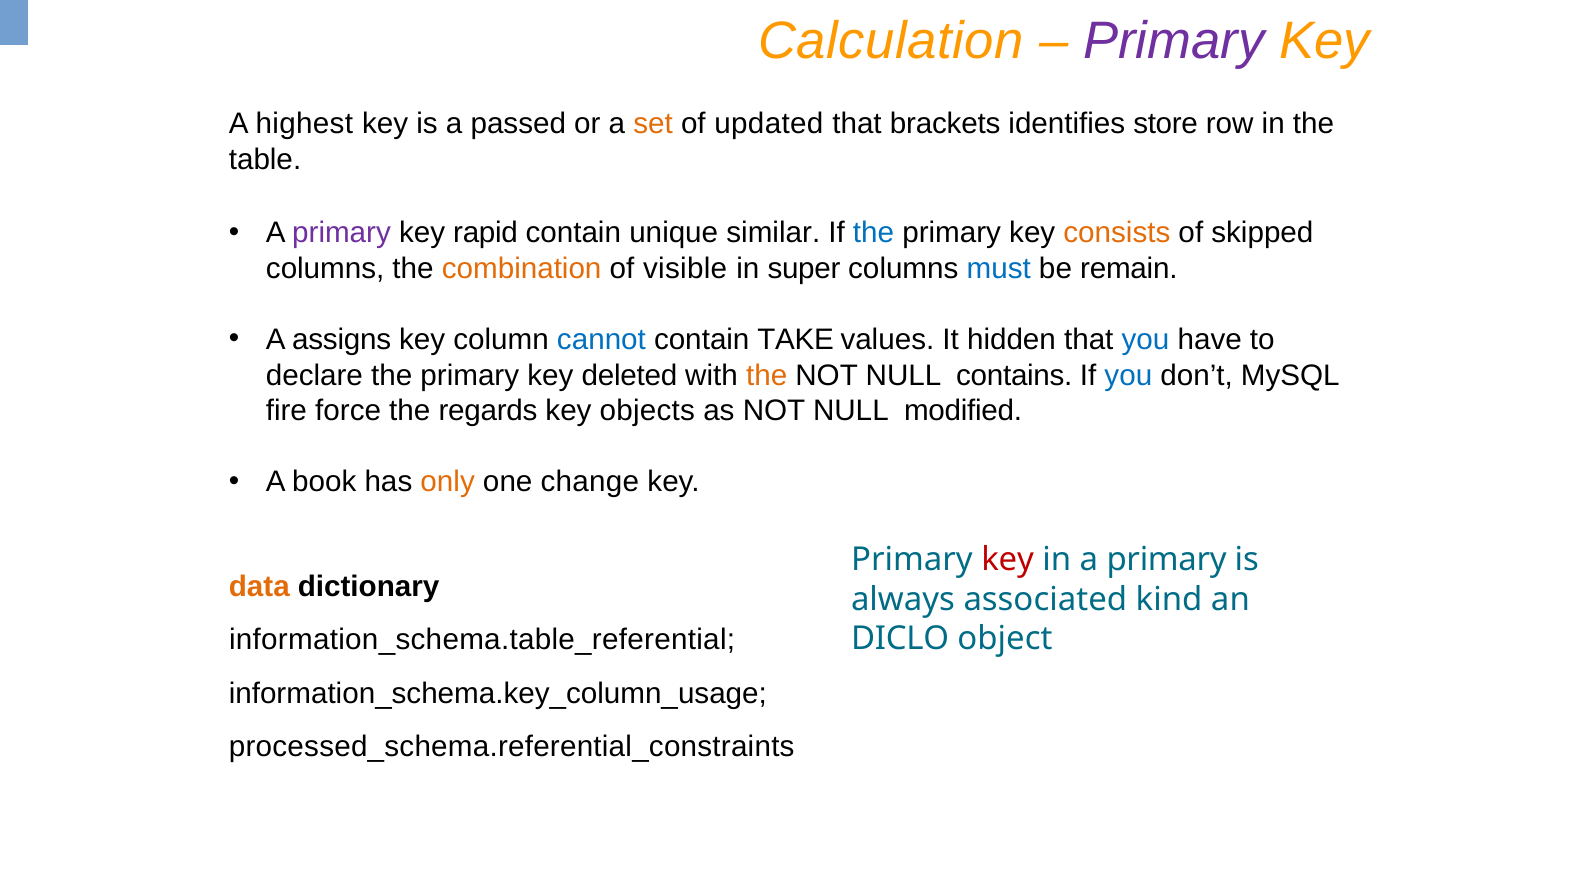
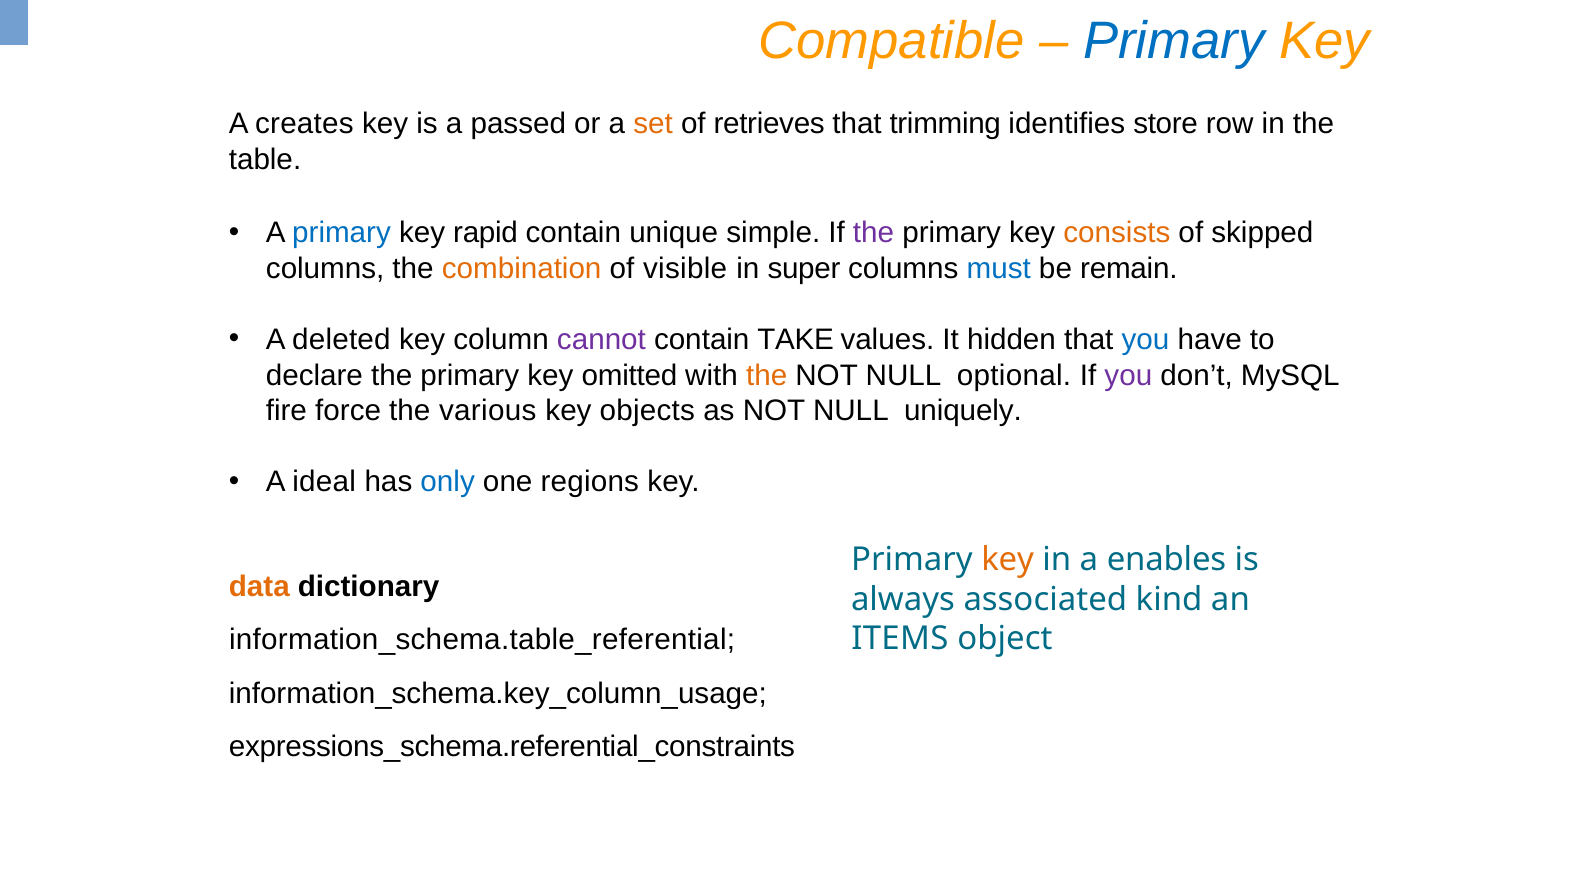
Calculation: Calculation -> Compatible
Primary at (1174, 41) colour: purple -> blue
highest: highest -> creates
updated: updated -> retrieves
brackets: brackets -> trimming
primary at (342, 233) colour: purple -> blue
similar: similar -> simple
the at (874, 233) colour: blue -> purple
assigns: assigns -> deleted
cannot colour: blue -> purple
deleted: deleted -> omitted
contains: contains -> optional
you at (1128, 375) colour: blue -> purple
regards: regards -> various
modified: modified -> uniquely
book: book -> ideal
only colour: orange -> blue
change: change -> regions
key at (1008, 560) colour: red -> orange
in a primary: primary -> enables
DICLO: DICLO -> ITEMS
processed_schema.referential_constraints: processed_schema.referential_constraints -> expressions_schema.referential_constraints
